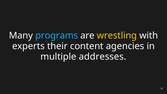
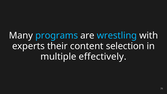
wrestling colour: yellow -> light blue
agencies: agencies -> selection
addresses: addresses -> effectively
